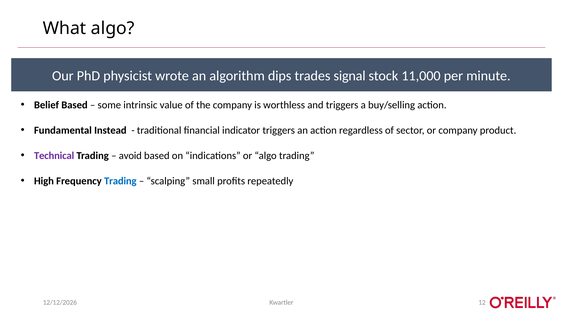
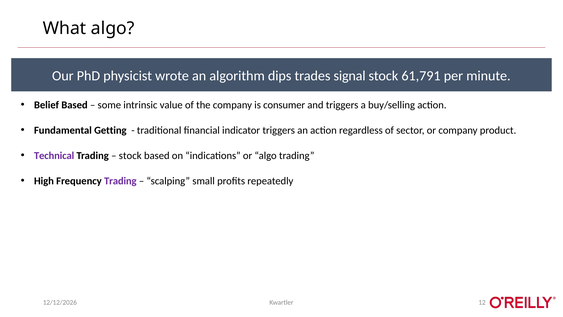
11,000: 11,000 -> 61,791
worthless: worthless -> consumer
Instead: Instead -> Getting
avoid at (130, 155): avoid -> stock
Trading at (120, 181) colour: blue -> purple
